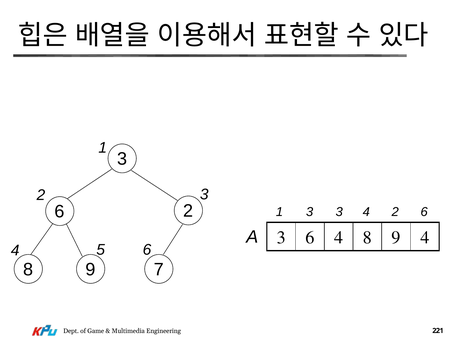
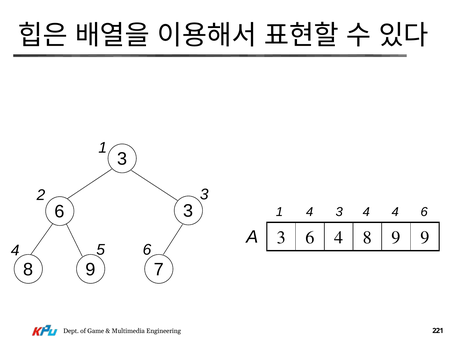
6 2: 2 -> 3
1 3: 3 -> 4
4 2: 2 -> 4
9 4: 4 -> 9
